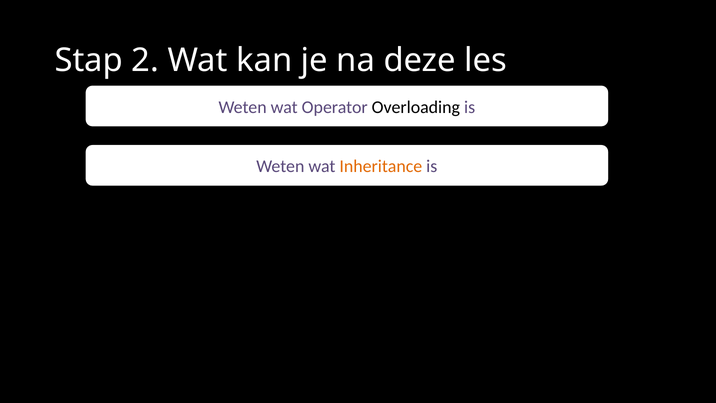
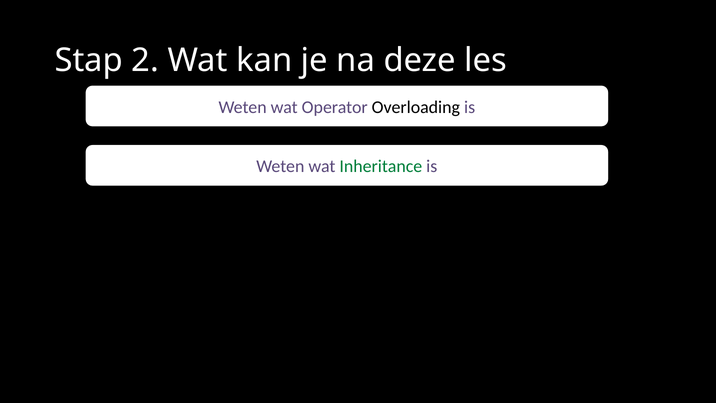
Inheritance colour: orange -> green
